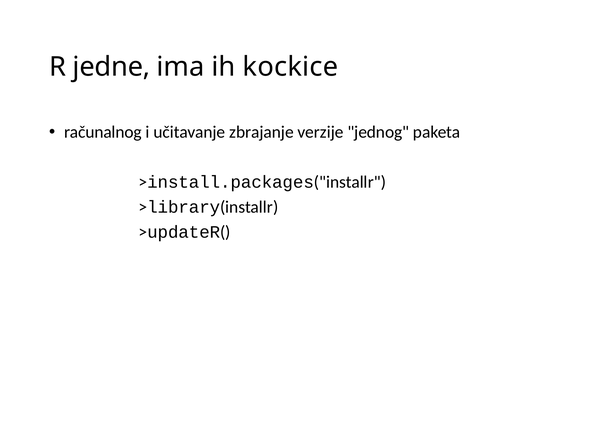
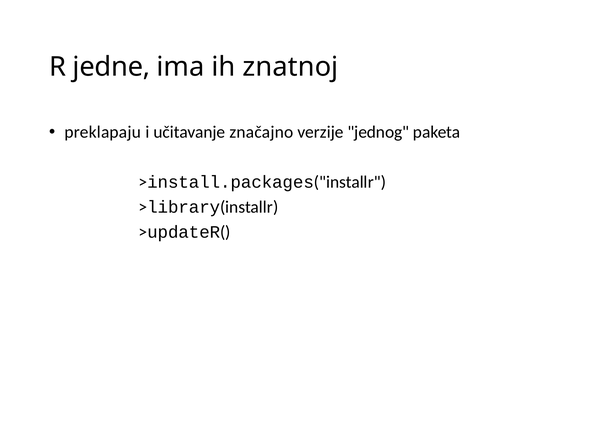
kockice: kockice -> znatnoj
računalnog: računalnog -> preklapaju
zbrajanje: zbrajanje -> značajno
